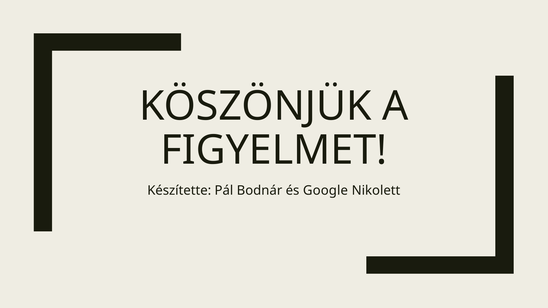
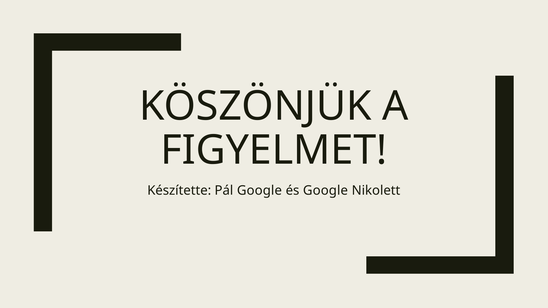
Pál Bodnár: Bodnár -> Google
